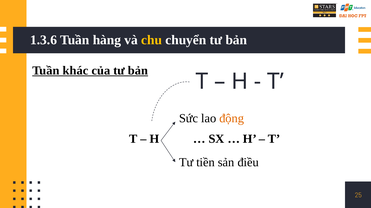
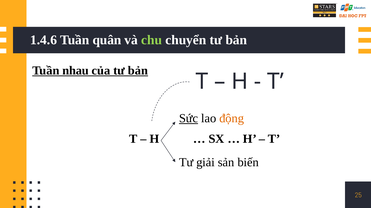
1.3.6: 1.3.6 -> 1.4.6
hàng: hàng -> quân
chu colour: yellow -> light green
khác: khác -> nhau
Sức underline: none -> present
tiền: tiền -> giải
điều: điều -> biến
